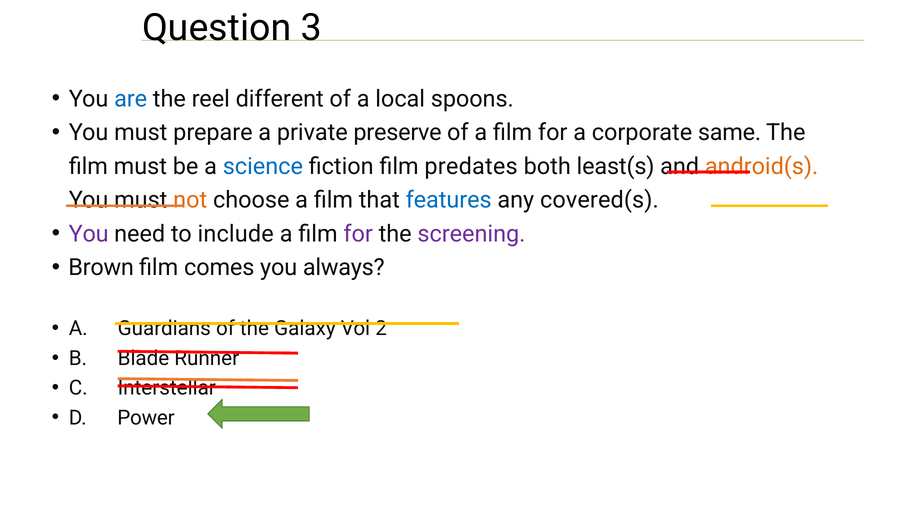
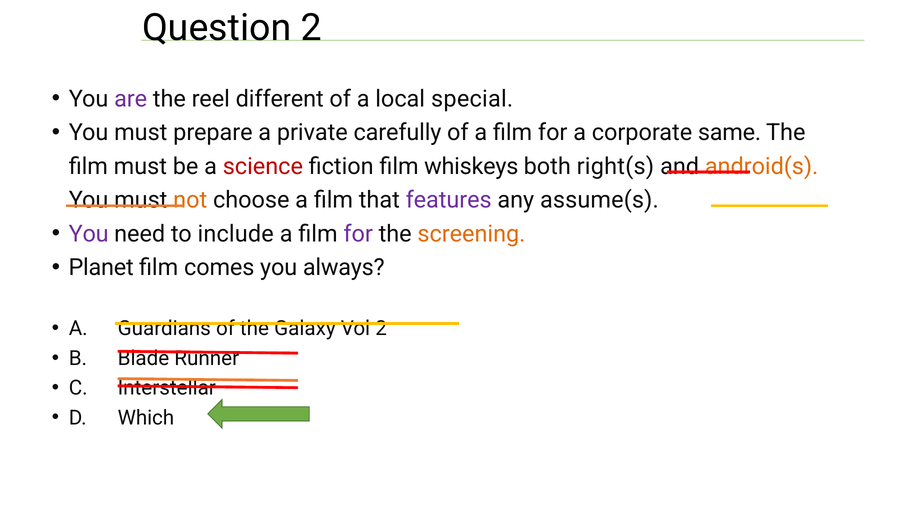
Question 3: 3 -> 2
are colour: blue -> purple
spoons: spoons -> special
preserve: preserve -> carefully
science colour: blue -> red
predates: predates -> whiskeys
least(s: least(s -> right(s
features colour: blue -> purple
covered(s: covered(s -> assume(s
screening colour: purple -> orange
Brown: Brown -> Planet
Power: Power -> Which
